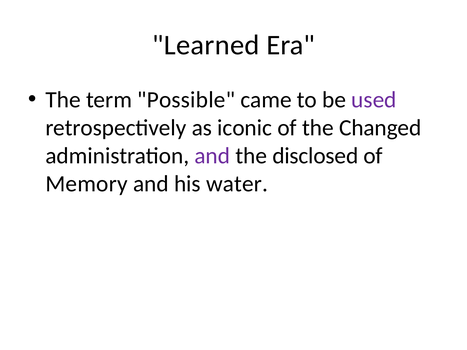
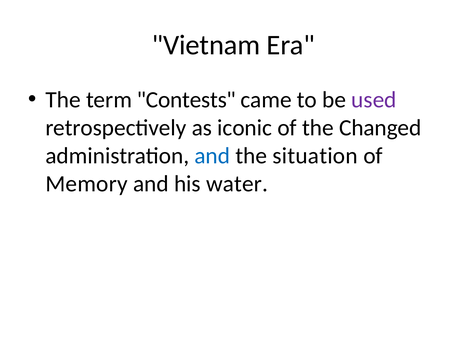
Learned: Learned -> Vietnam
Possible: Possible -> Contests
and at (212, 156) colour: purple -> blue
disclosed: disclosed -> situation
